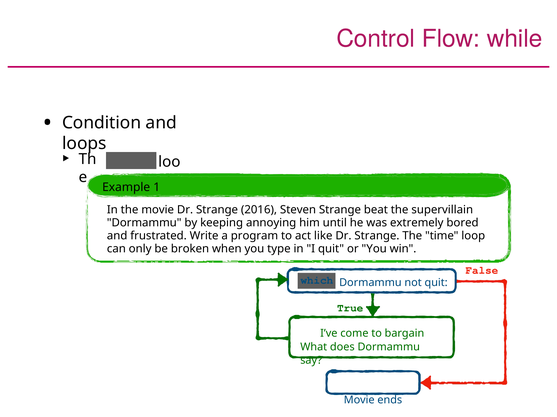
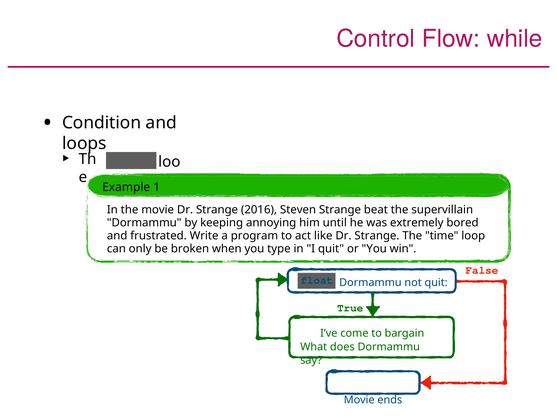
which: which -> float
